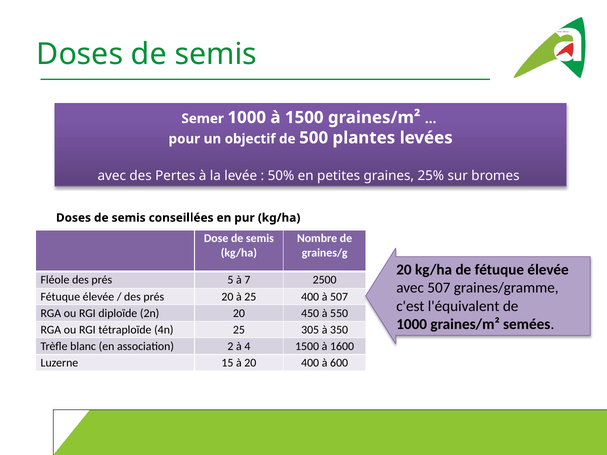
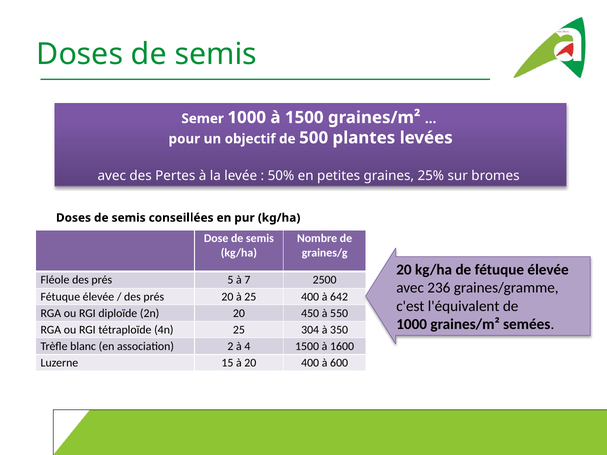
avec 507: 507 -> 236
à 507: 507 -> 642
305: 305 -> 304
